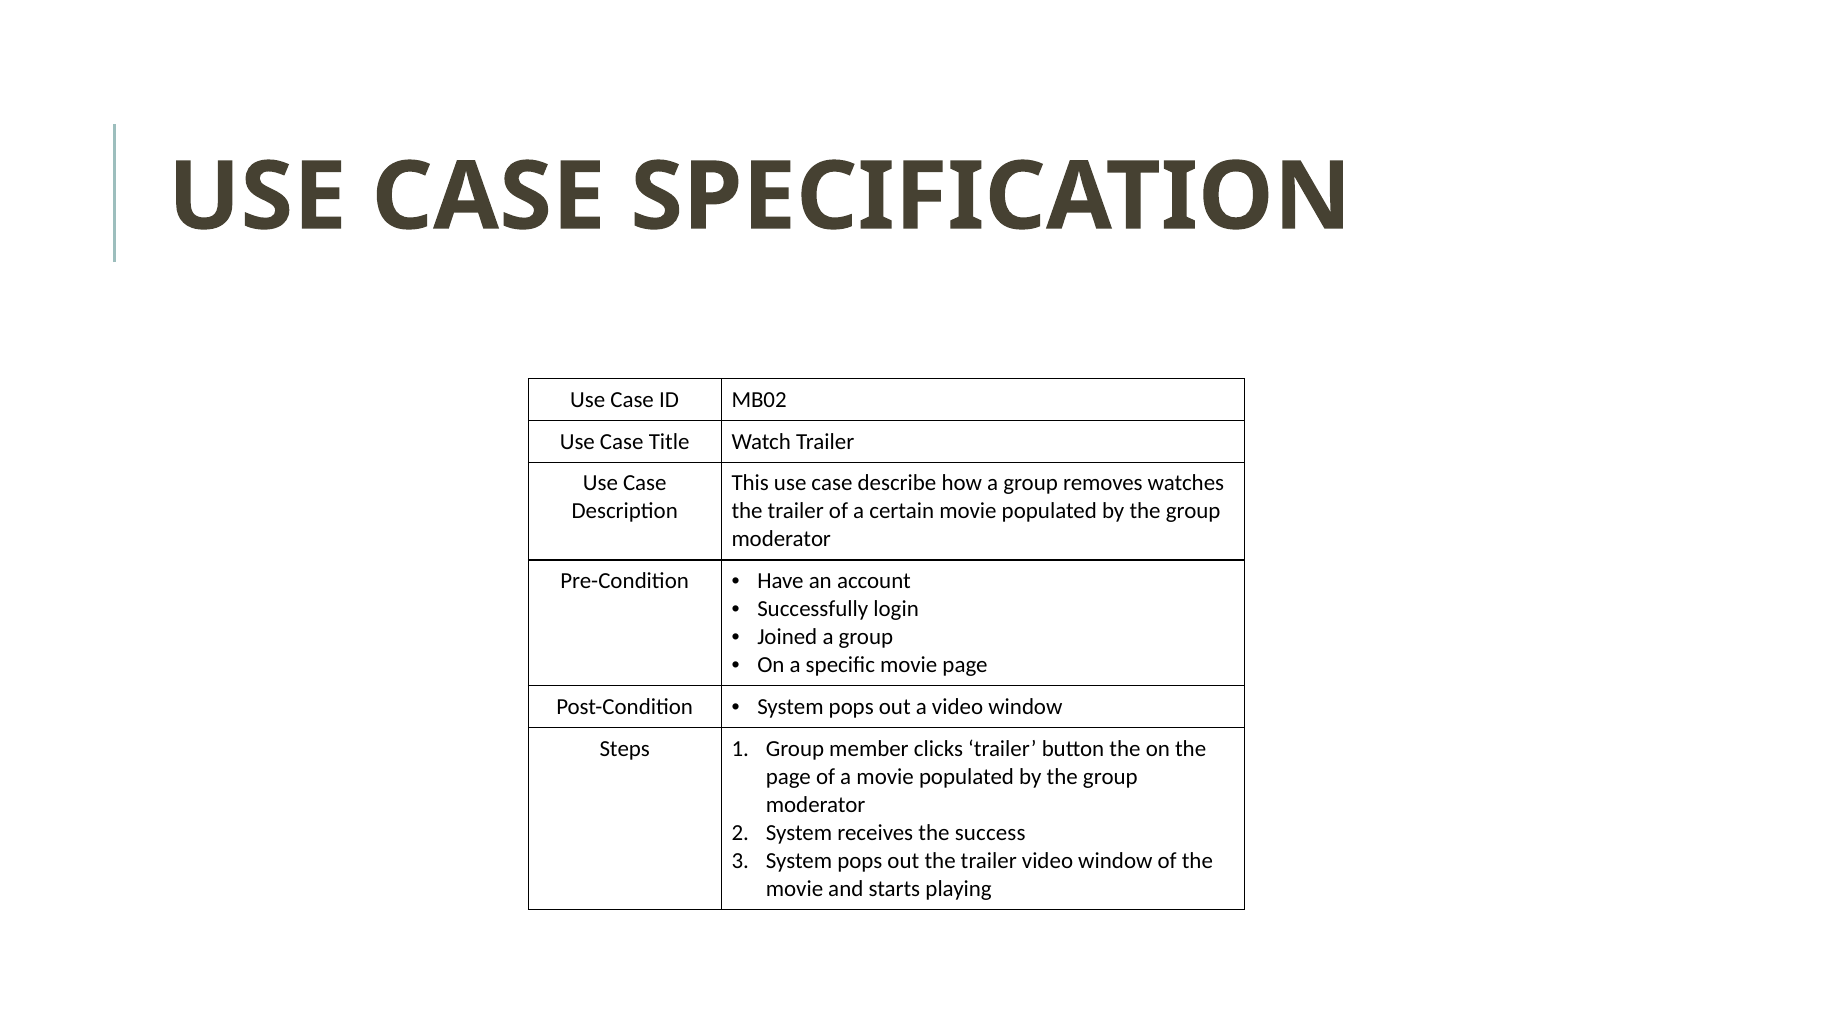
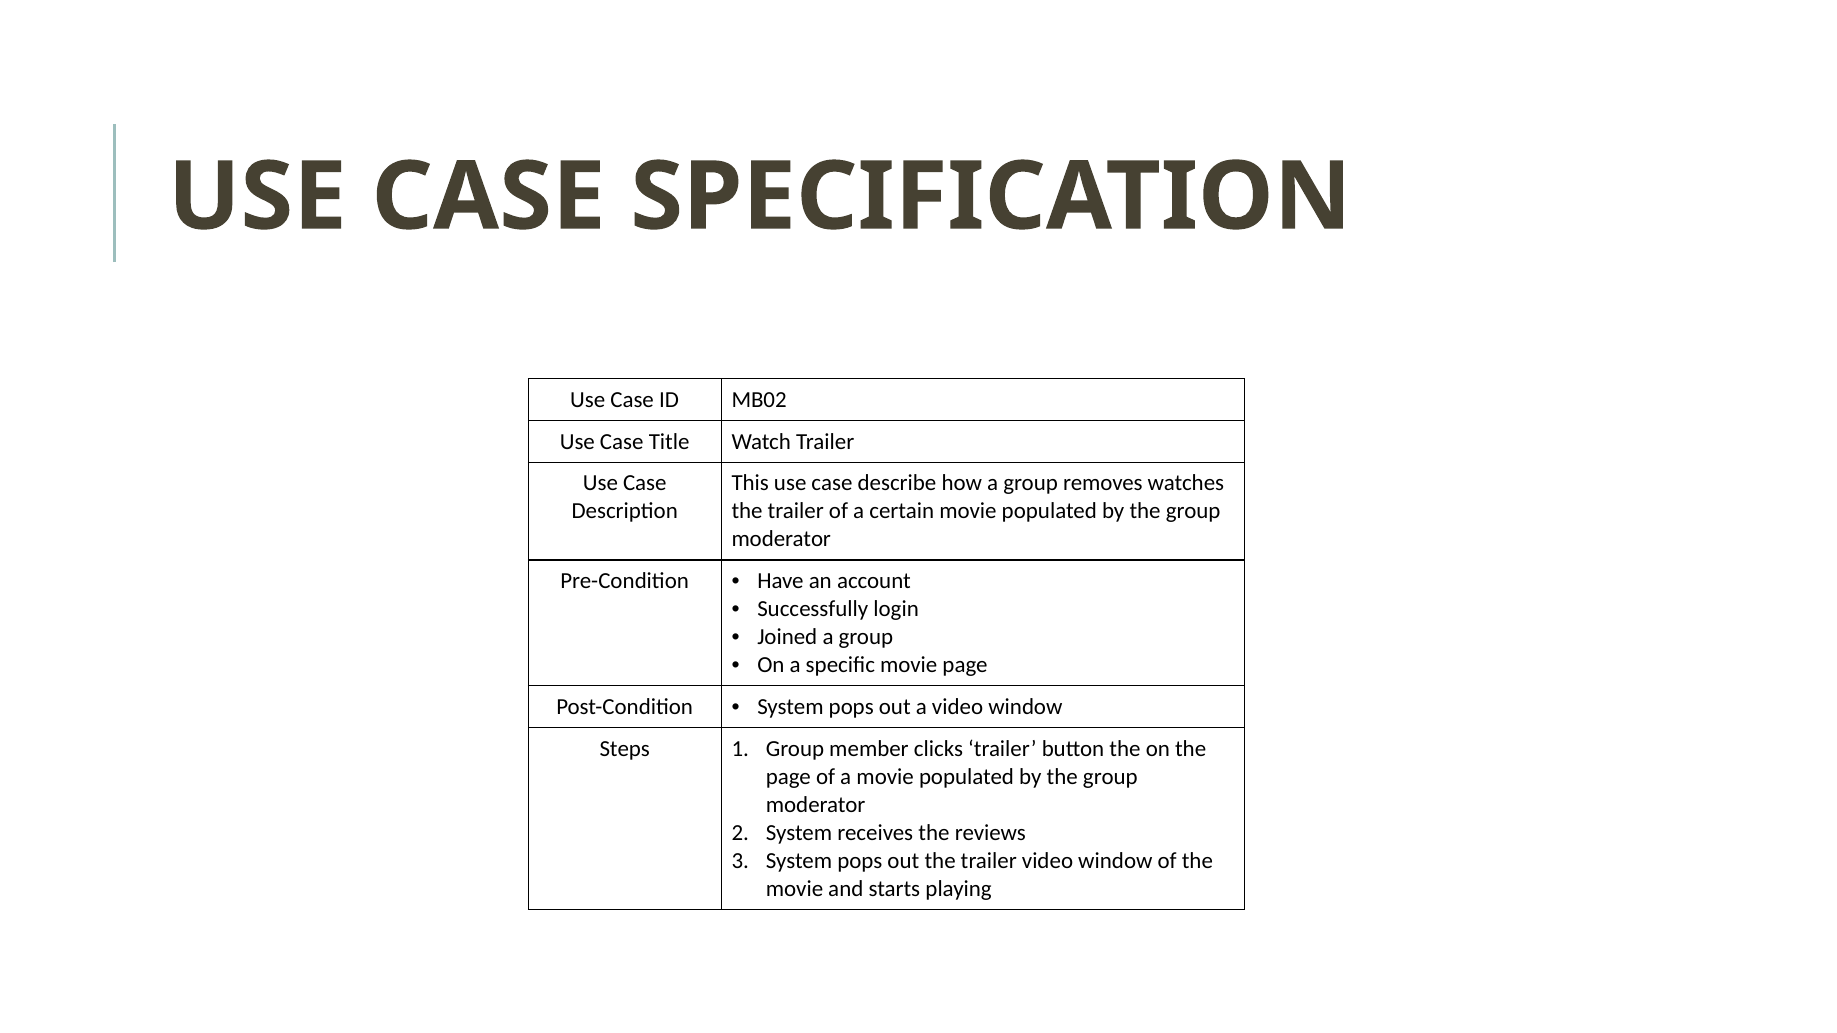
success: success -> reviews
